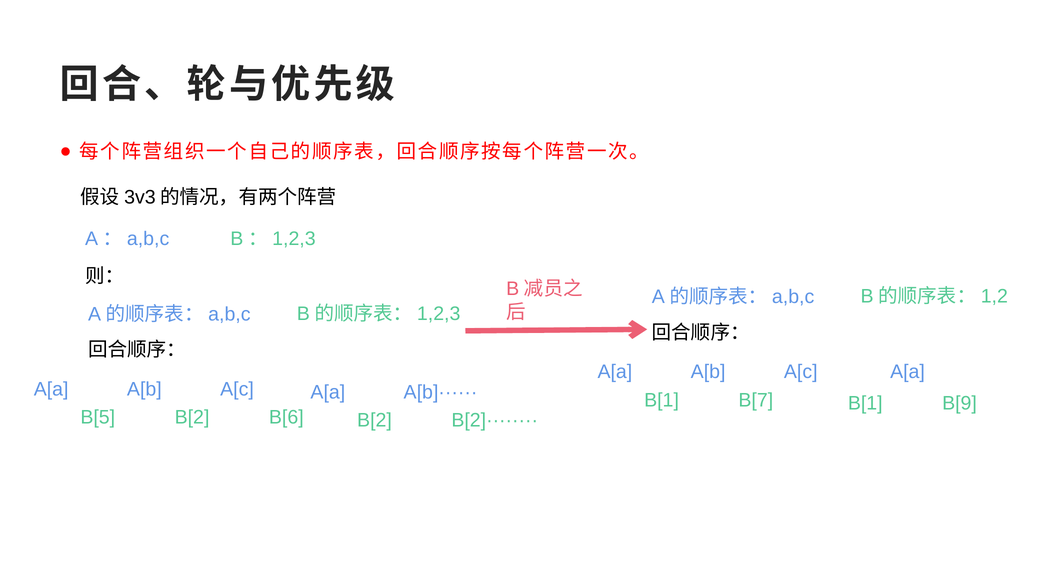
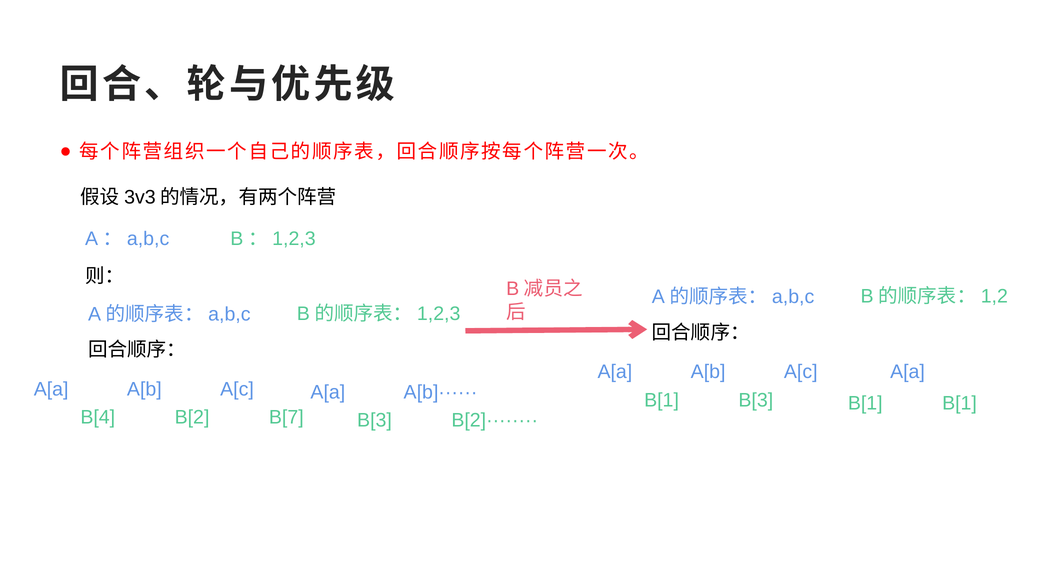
B[1 B[7: B[7 -> B[3
B[1 B[9: B[9 -> B[1
B[5: B[5 -> B[4
B[6: B[6 -> B[7
B[2 at (374, 420): B[2 -> B[3
